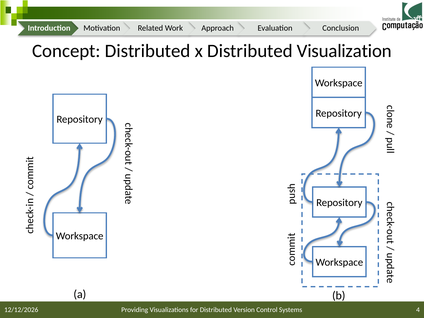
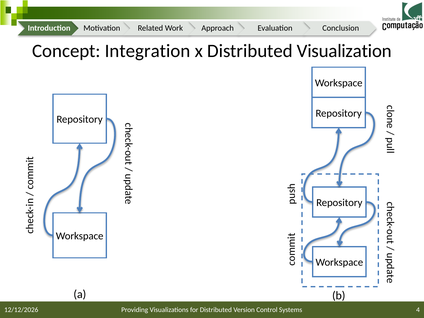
Concept Distributed: Distributed -> Integration
